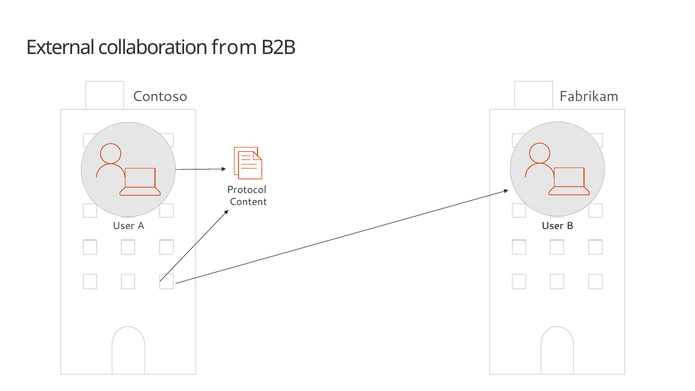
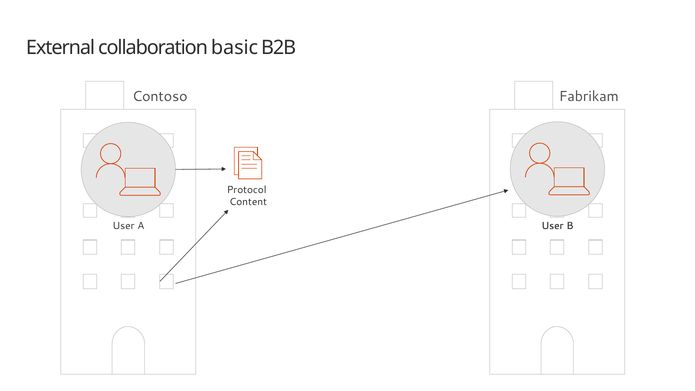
from: from -> basic
